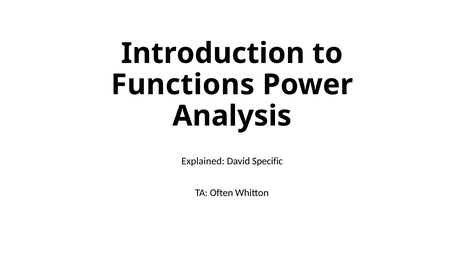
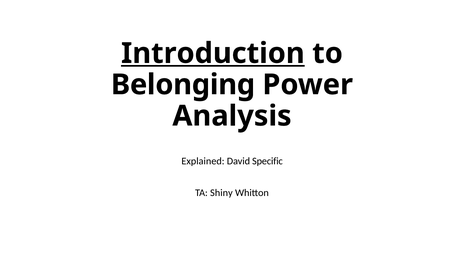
Introduction underline: none -> present
Functions: Functions -> Belonging
Often: Often -> Shiny
